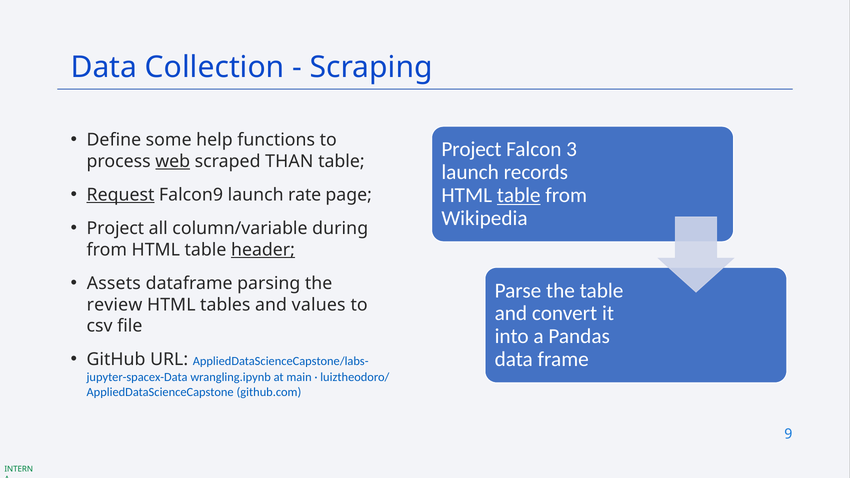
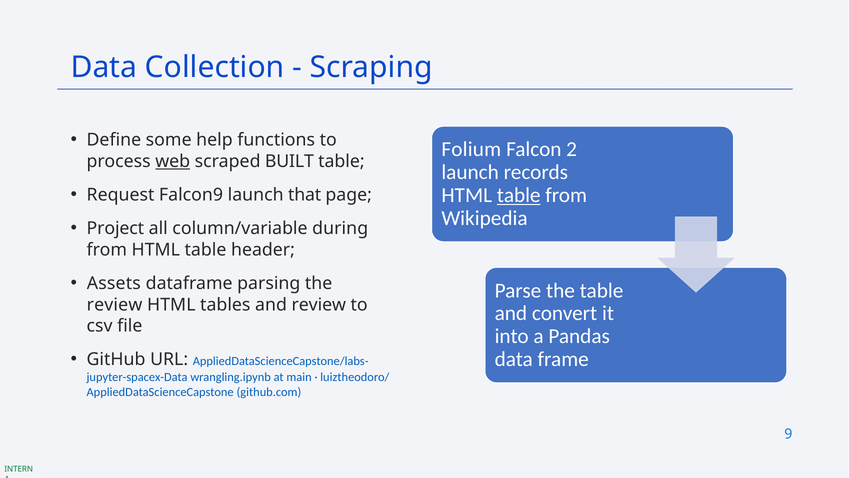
Project at (471, 149): Project -> Folium
3: 3 -> 2
THAN: THAN -> BUILT
Request underline: present -> none
rate: rate -> that
header underline: present -> none
and values: values -> review
